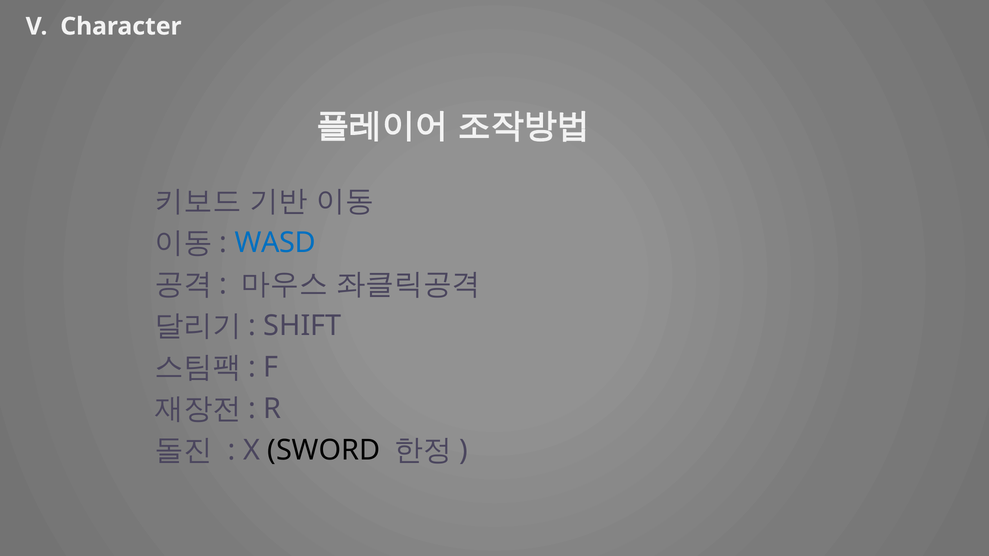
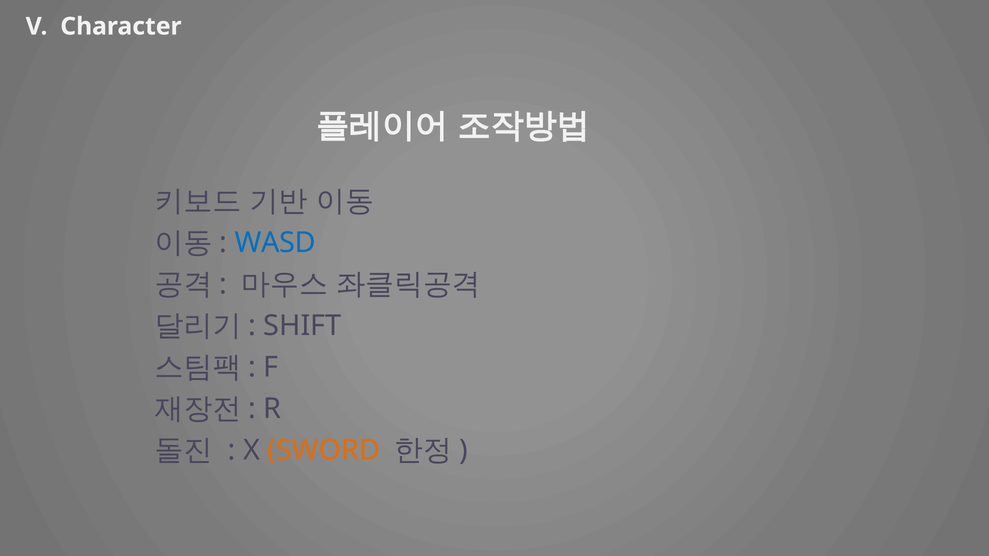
SWORD colour: black -> orange
